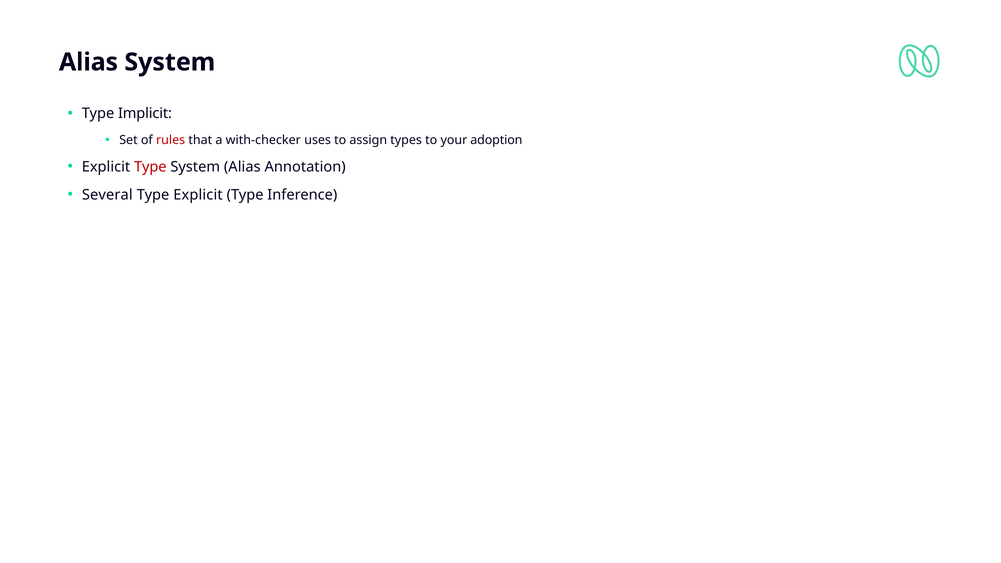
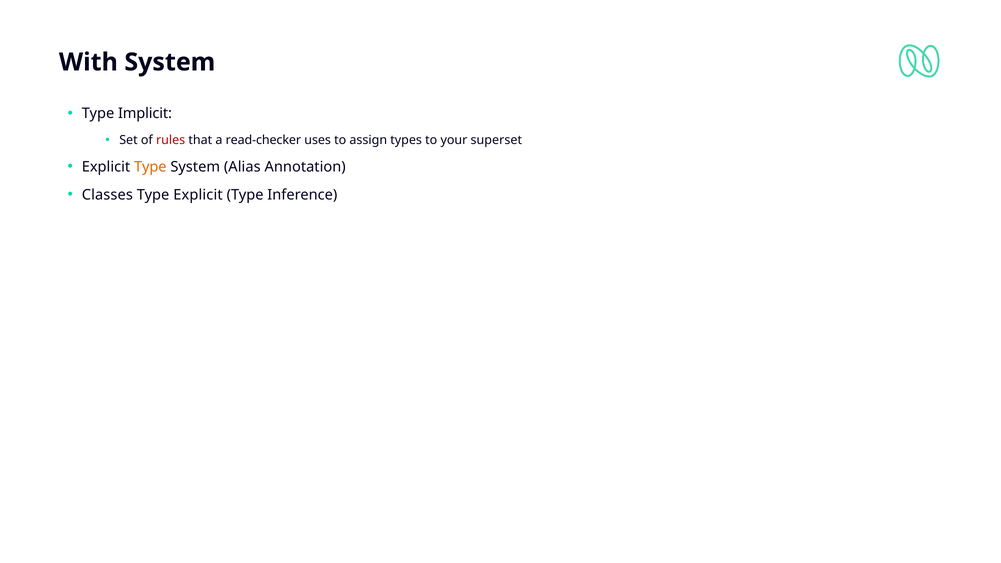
Alias at (89, 62): Alias -> With
with-checker: with-checker -> read-checker
adoption: adoption -> superset
Type at (150, 167) colour: red -> orange
Several: Several -> Classes
